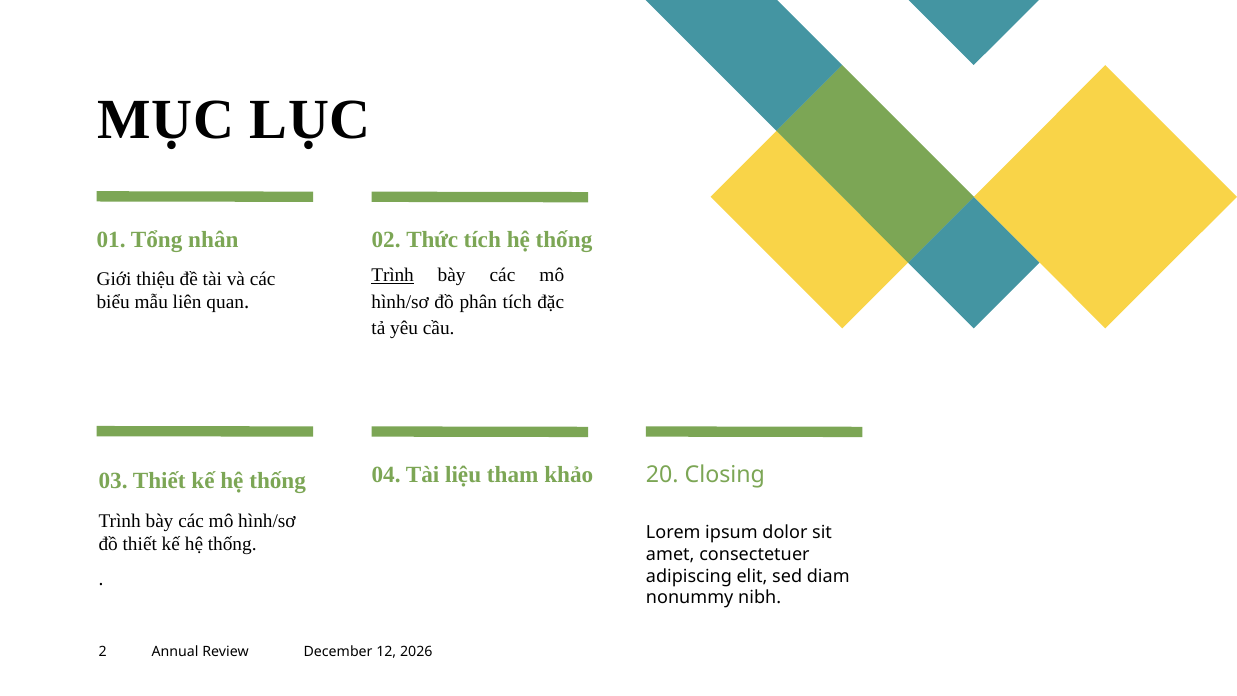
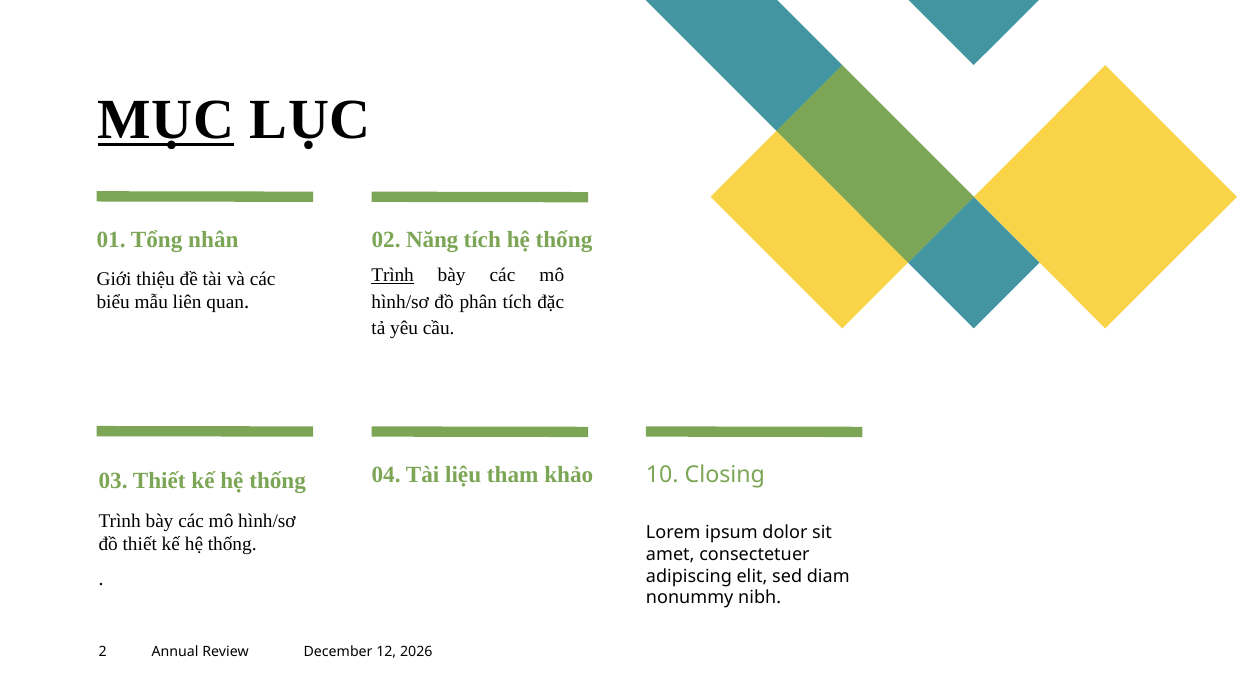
MỤC underline: none -> present
Thức: Thức -> Năng
20: 20 -> 10
